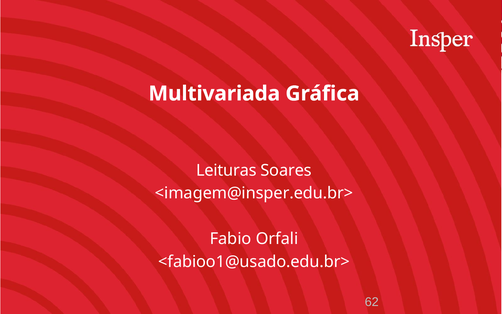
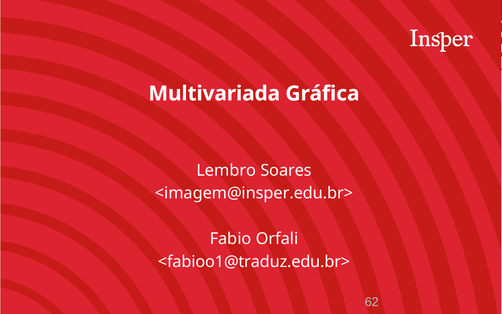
Leituras: Leituras -> Lembro
<fabioo1@usado.edu.br>: <fabioo1@usado.edu.br> -> <fabioo1@traduz.edu.br>
